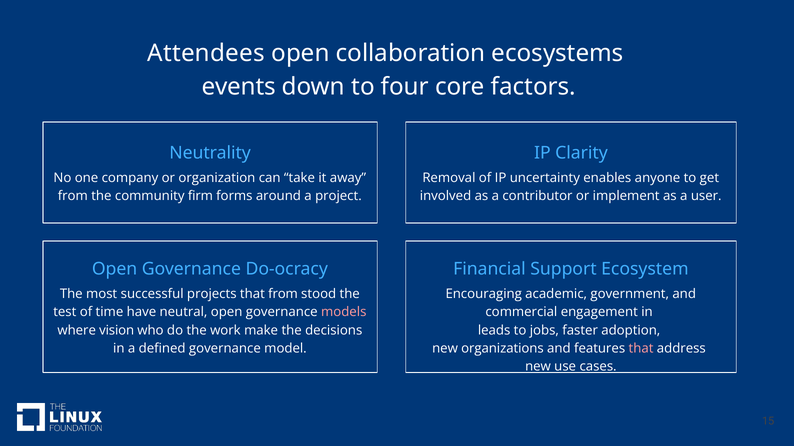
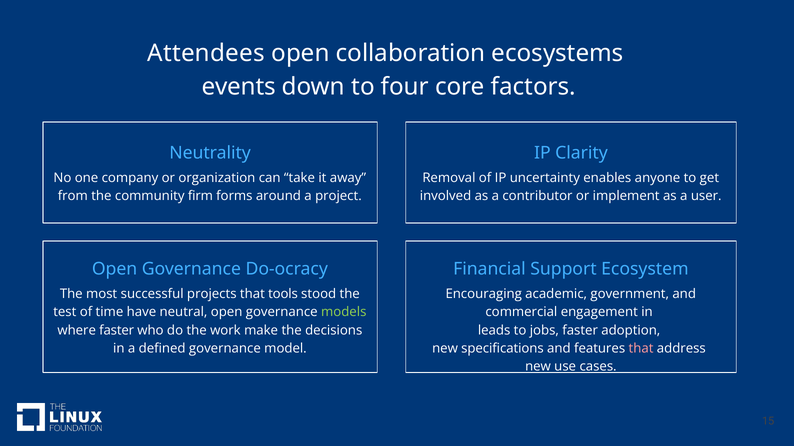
that from: from -> tools
models colour: pink -> light green
where vision: vision -> faster
organizations: organizations -> specifications
